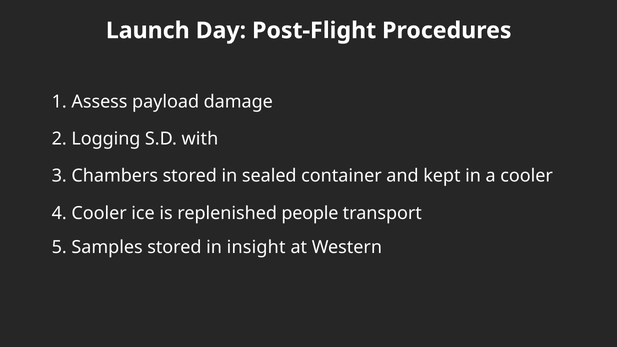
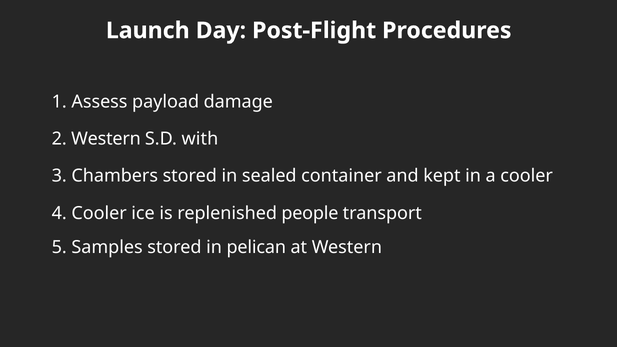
2 Logging: Logging -> Western
insight: insight -> pelican
